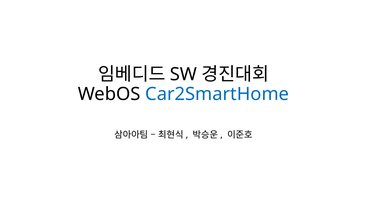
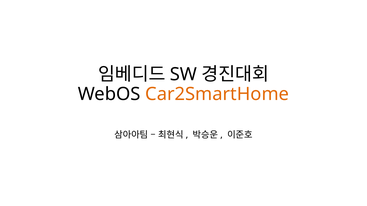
Car2SmartHome colour: blue -> orange
